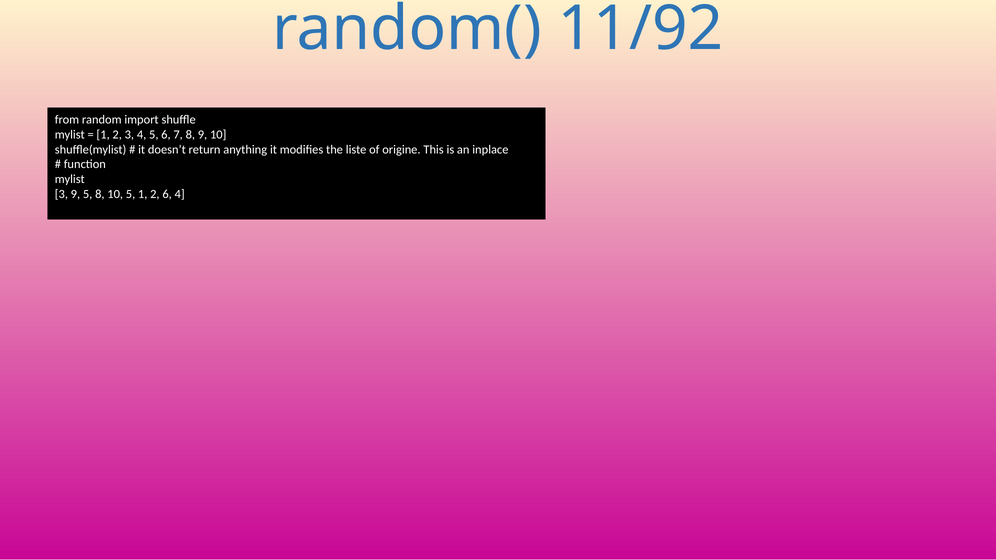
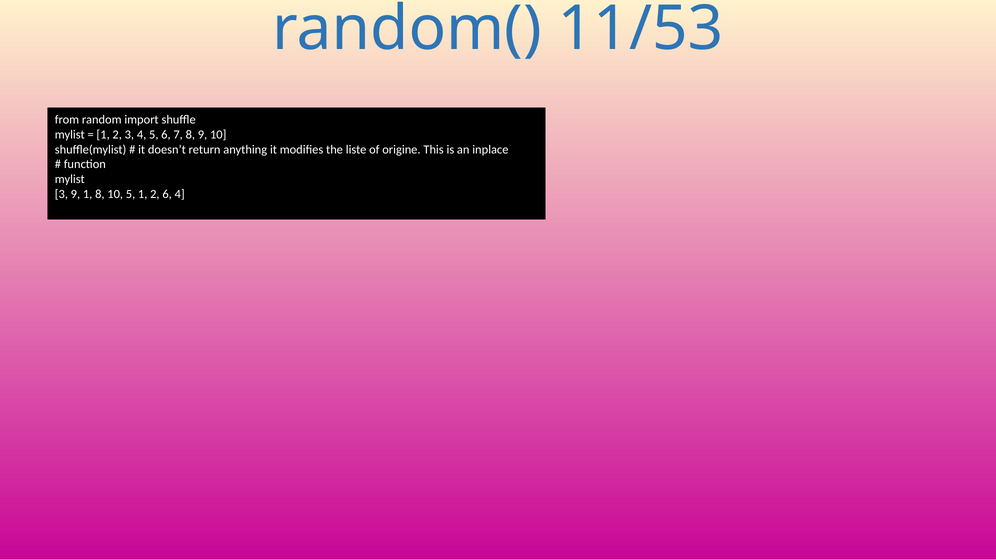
11/92: 11/92 -> 11/53
9 5: 5 -> 1
